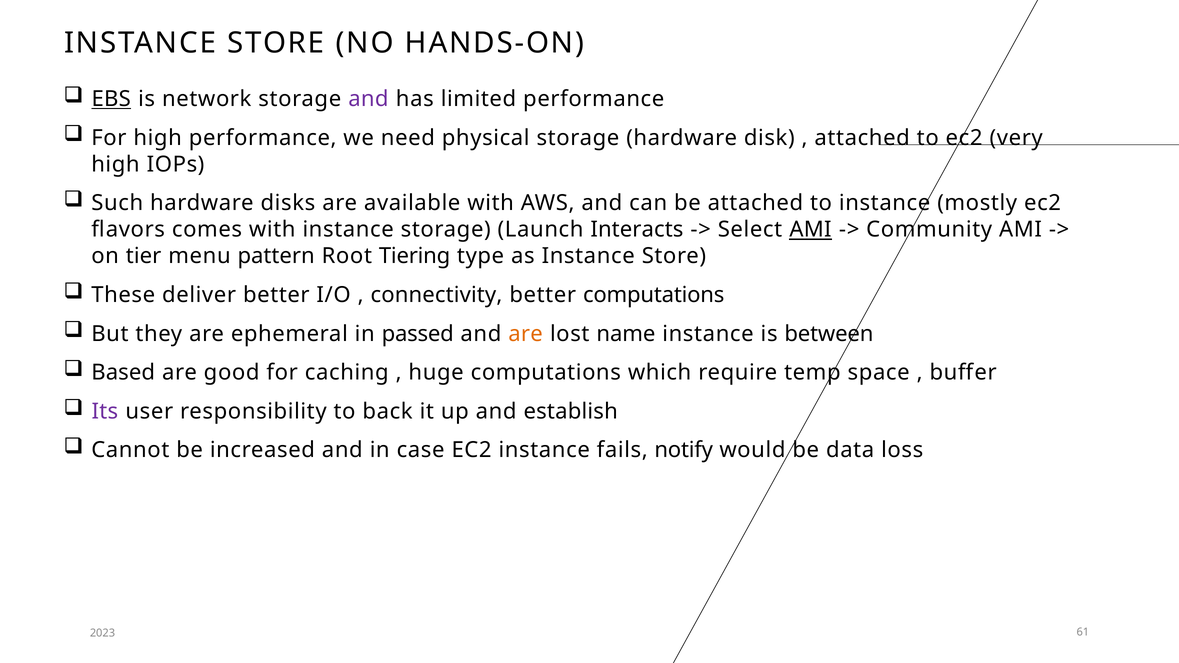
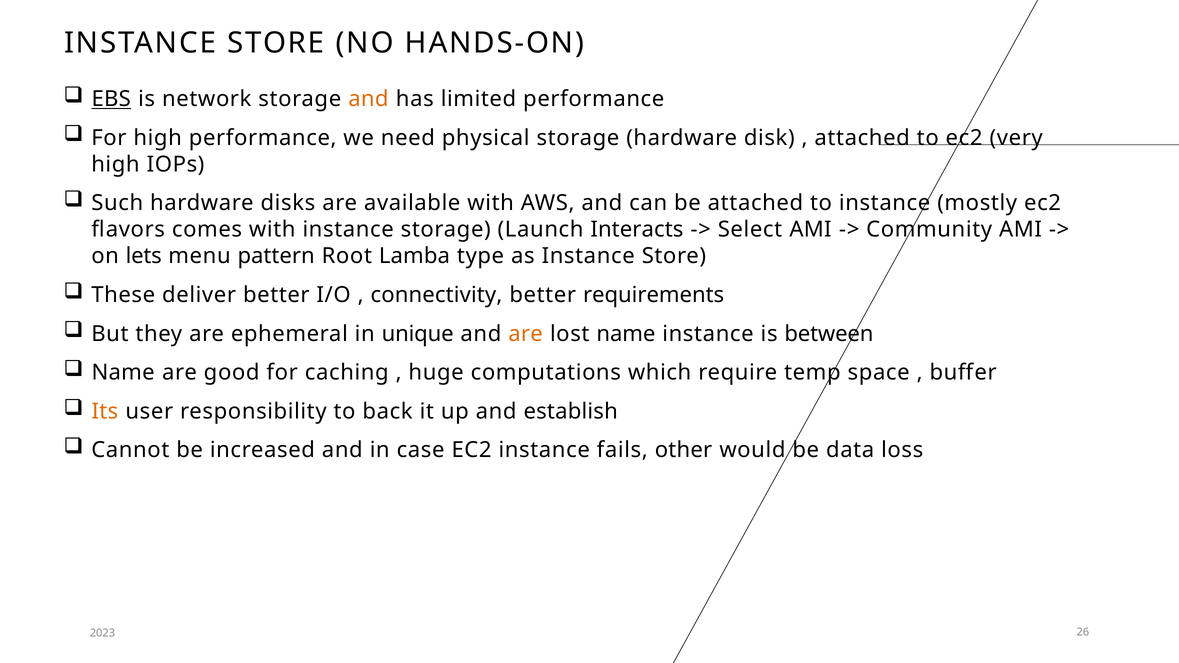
and at (368, 99) colour: purple -> orange
AMI at (811, 230) underline: present -> none
tier: tier -> lets
Tiering: Tiering -> Lamba
better computations: computations -> requirements
passed: passed -> unique
Based at (123, 373): Based -> Name
Its colour: purple -> orange
notify: notify -> other
61: 61 -> 26
